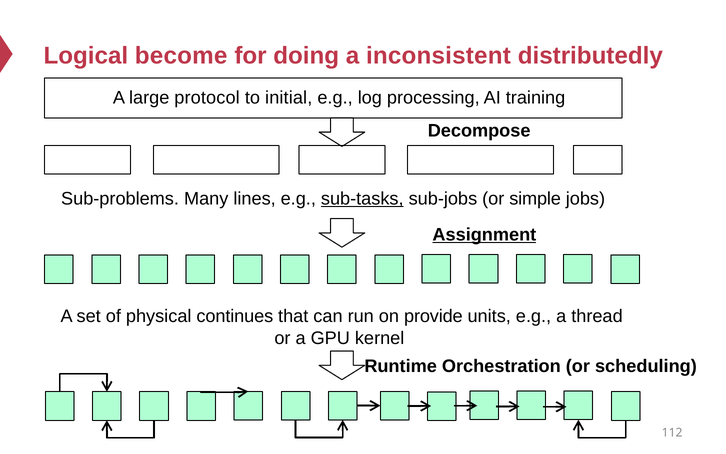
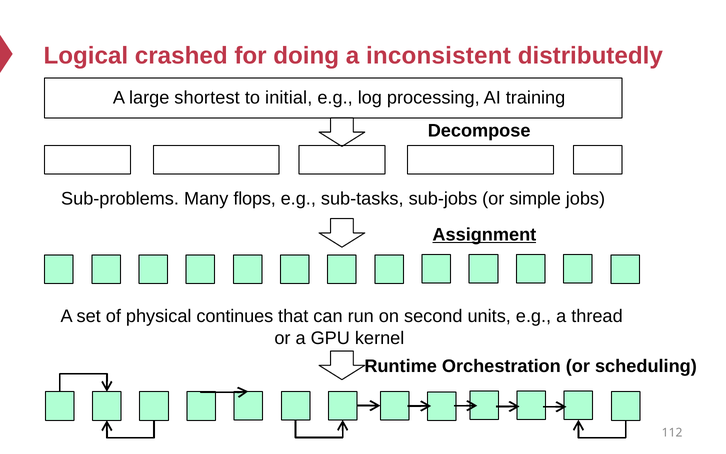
become: become -> crashed
protocol: protocol -> shortest
lines: lines -> flops
sub-tasks underline: present -> none
provide: provide -> second
